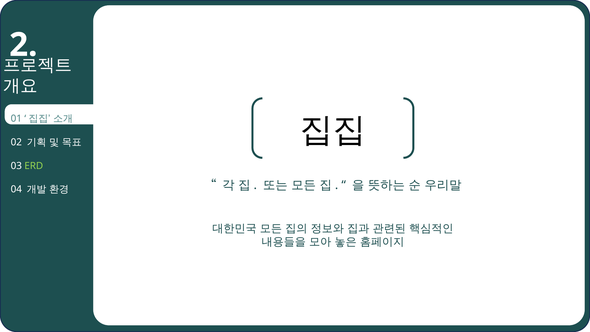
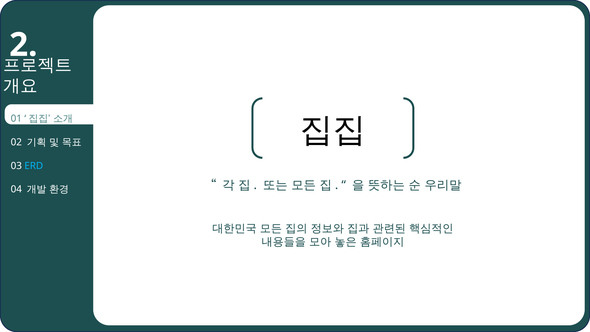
ERD colour: light green -> light blue
